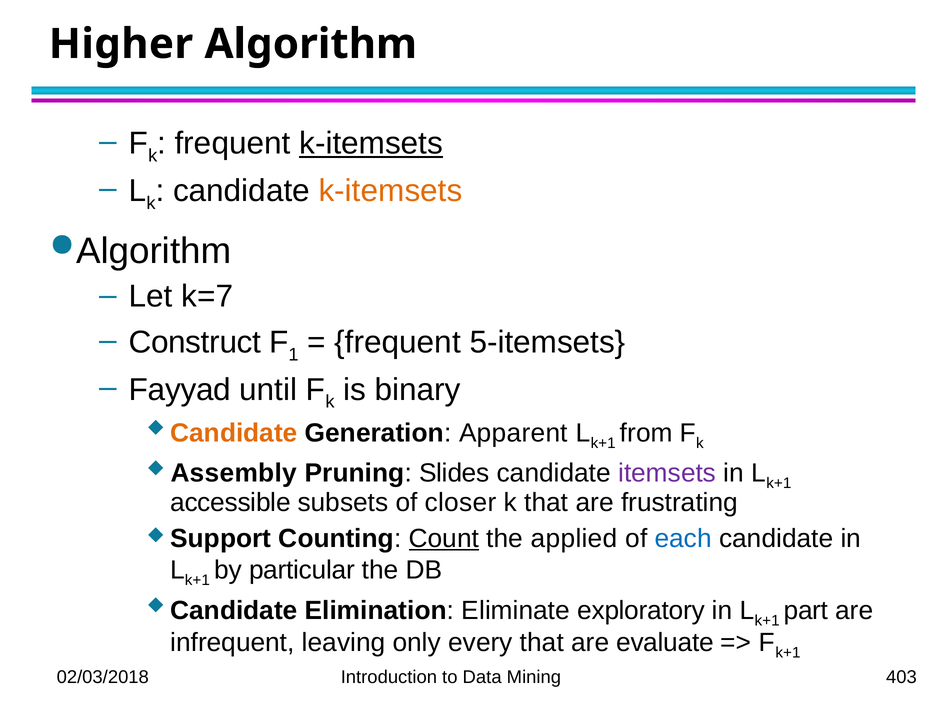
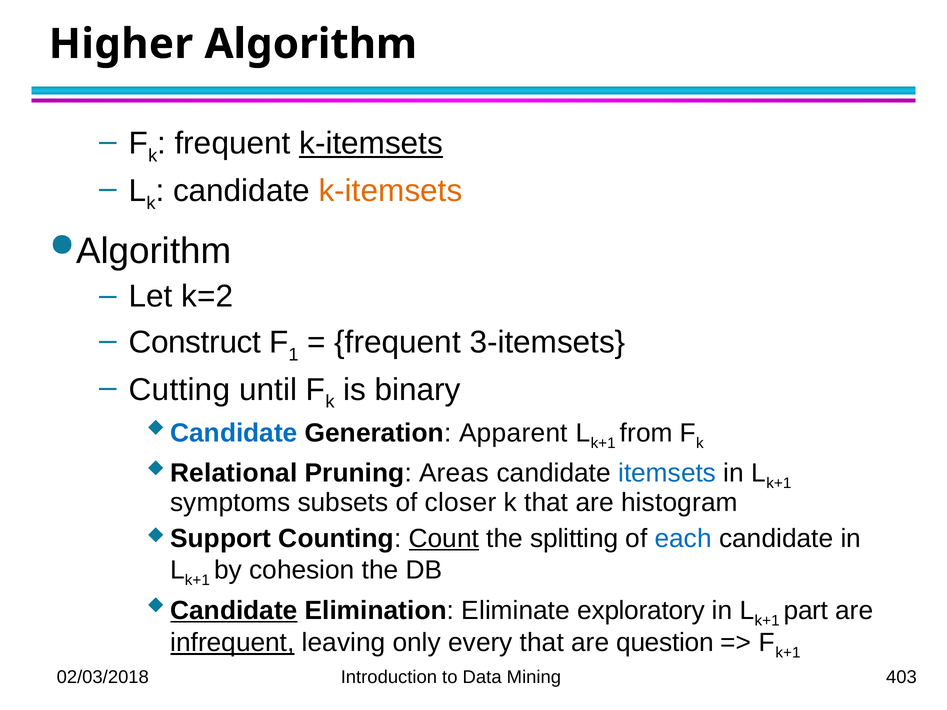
k=7: k=7 -> k=2
5-itemsets: 5-itemsets -> 3-itemsets
Fayyad: Fayyad -> Cutting
Candidate at (234, 433) colour: orange -> blue
Assembly: Assembly -> Relational
Slides: Slides -> Areas
itemsets colour: purple -> blue
accessible: accessible -> symptoms
frustrating: frustrating -> histogram
applied: applied -> splitting
particular: particular -> cohesion
Candidate at (234, 611) underline: none -> present
infrequent underline: none -> present
evaluate: evaluate -> question
